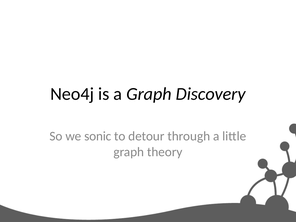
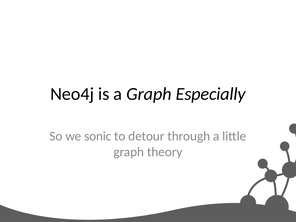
Discovery: Discovery -> Especially
